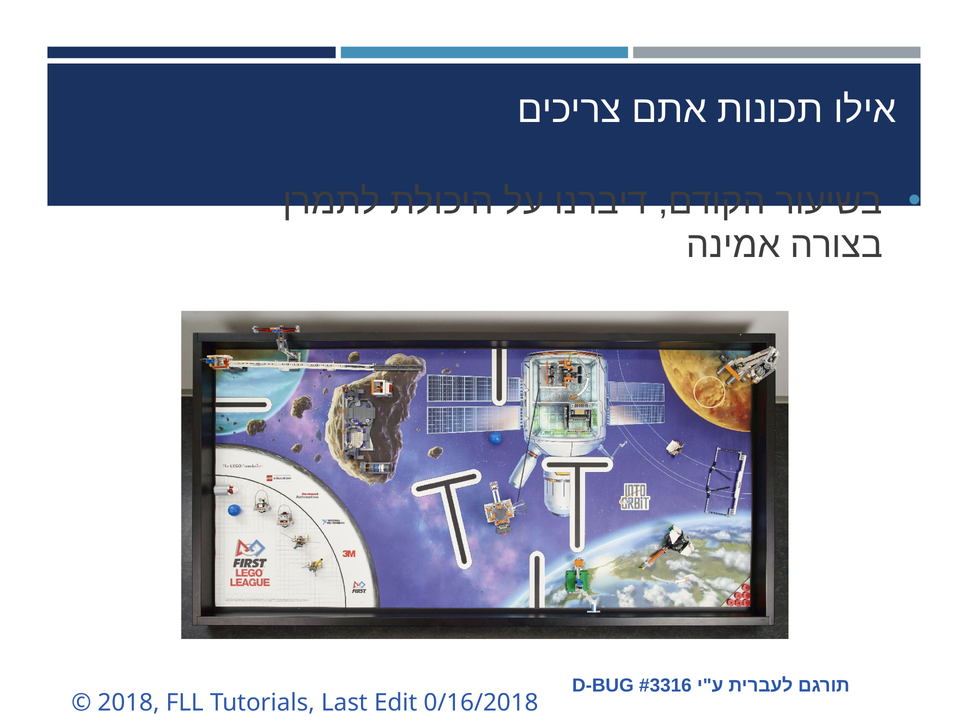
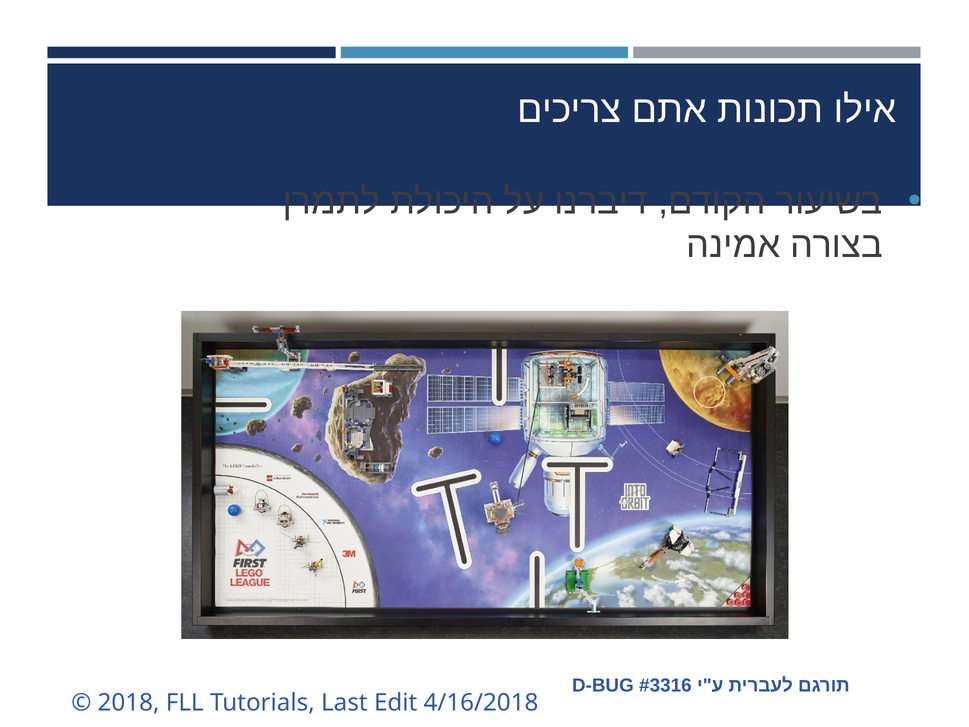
0/16/2018: 0/16/2018 -> 4/16/2018
